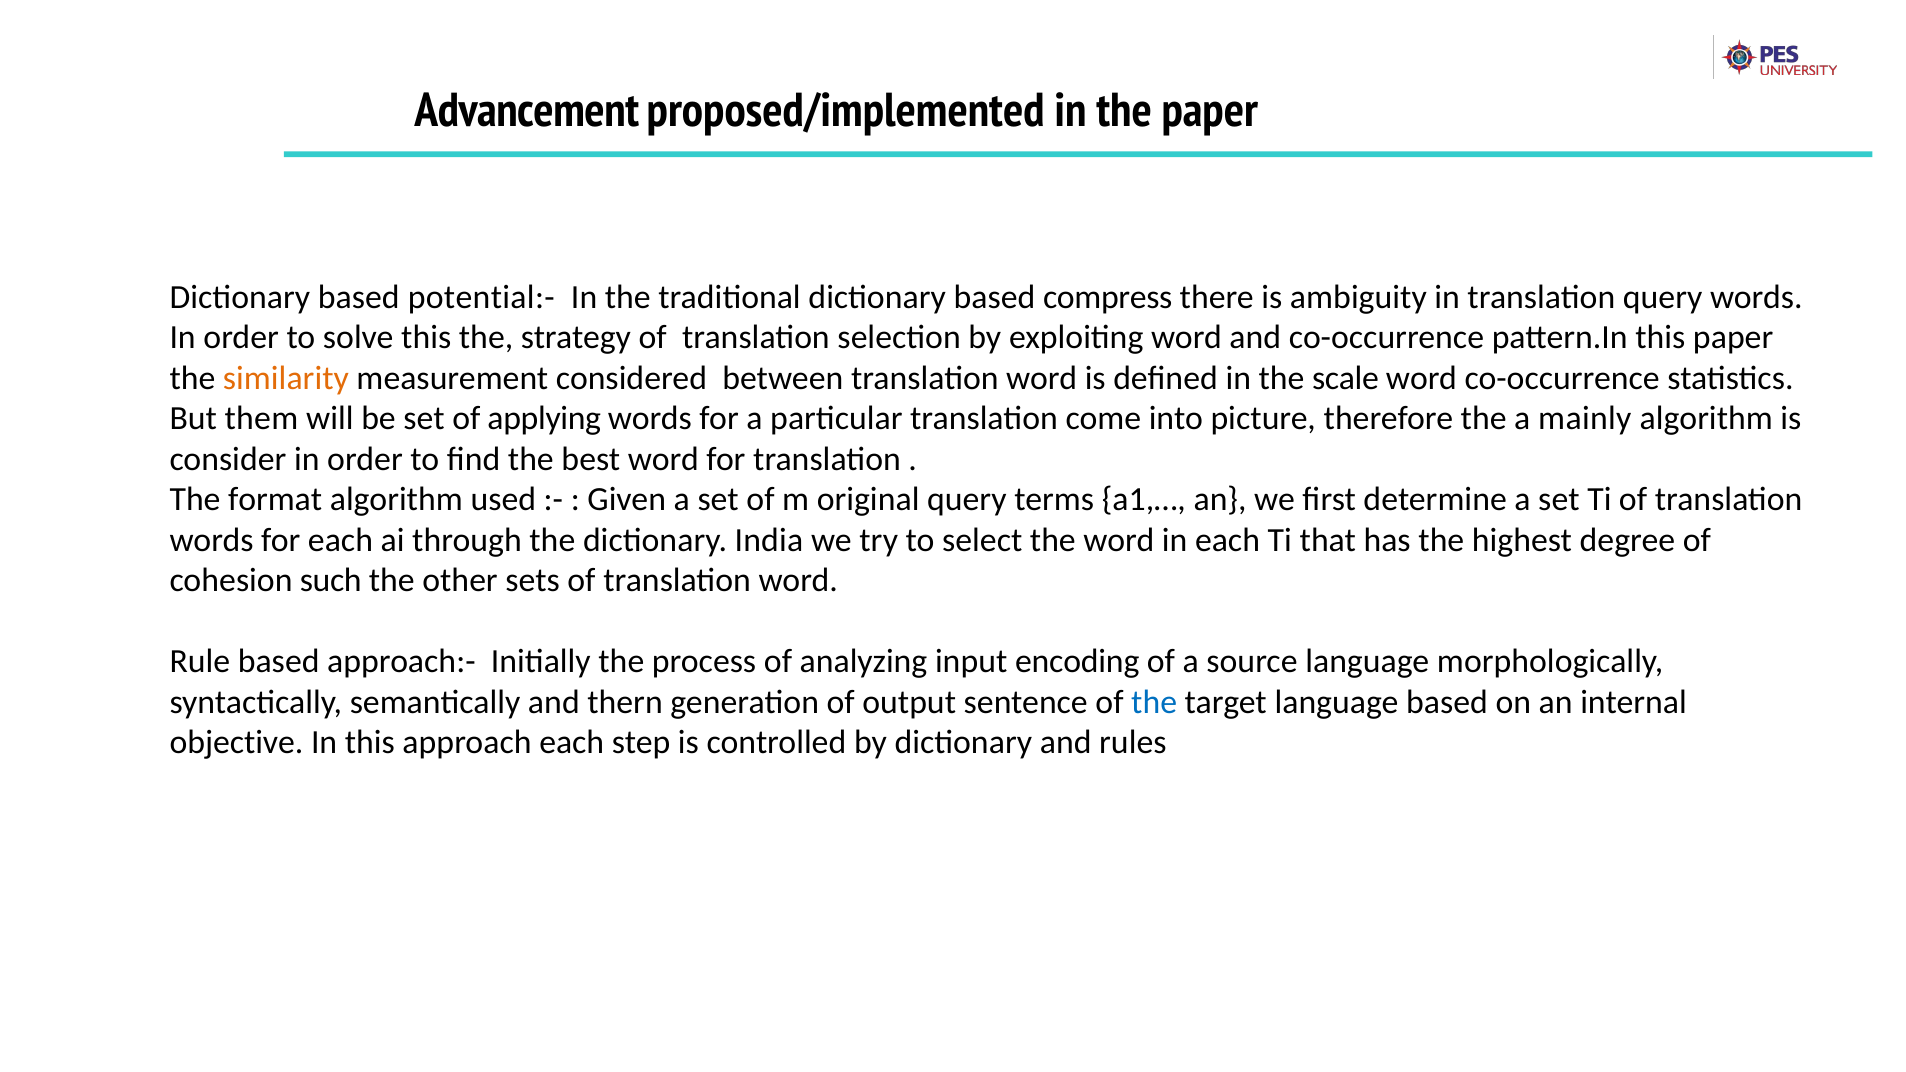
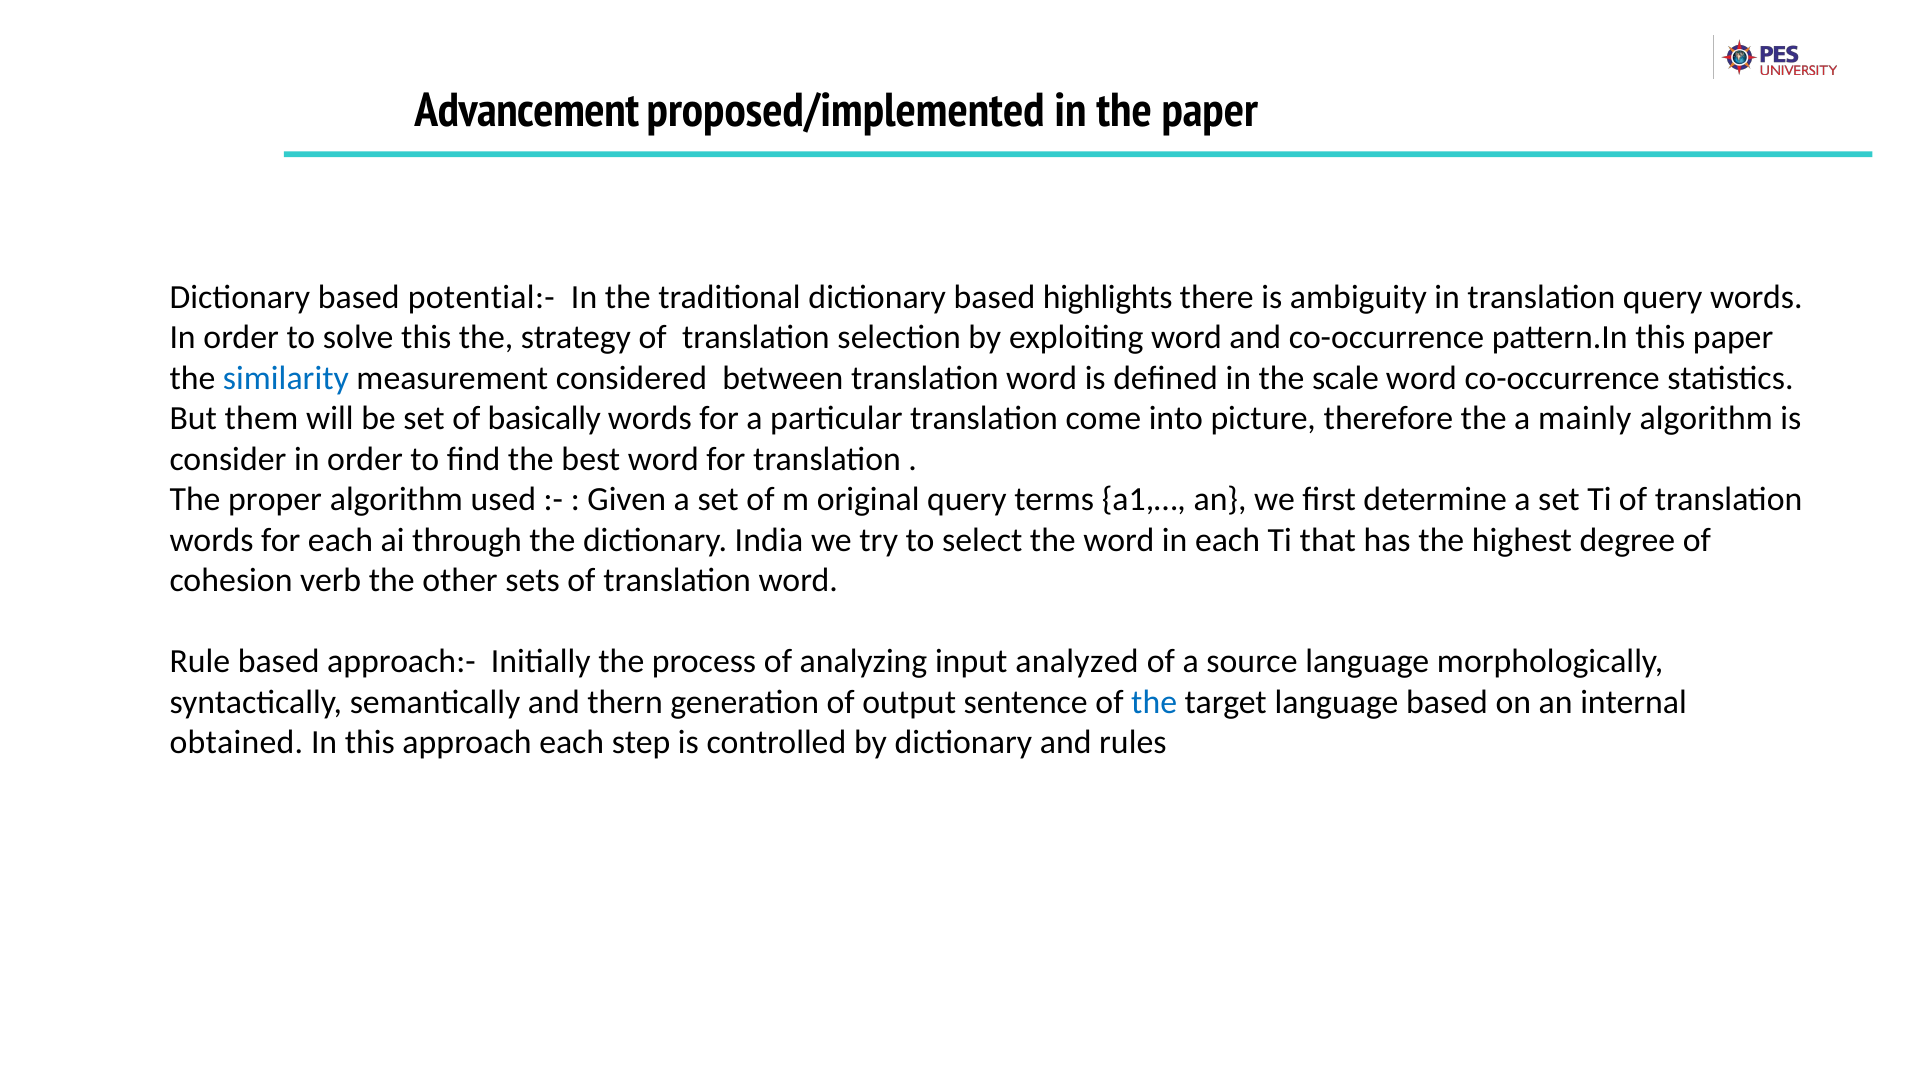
compress: compress -> highlights
similarity colour: orange -> blue
applying: applying -> basically
format: format -> proper
such: such -> verb
encoding: encoding -> analyzed
objective: objective -> obtained
